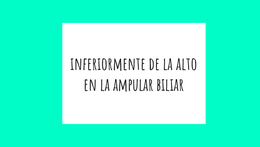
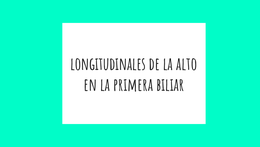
inferiormente: inferiormente -> longitudinales
ampular: ampular -> primera
